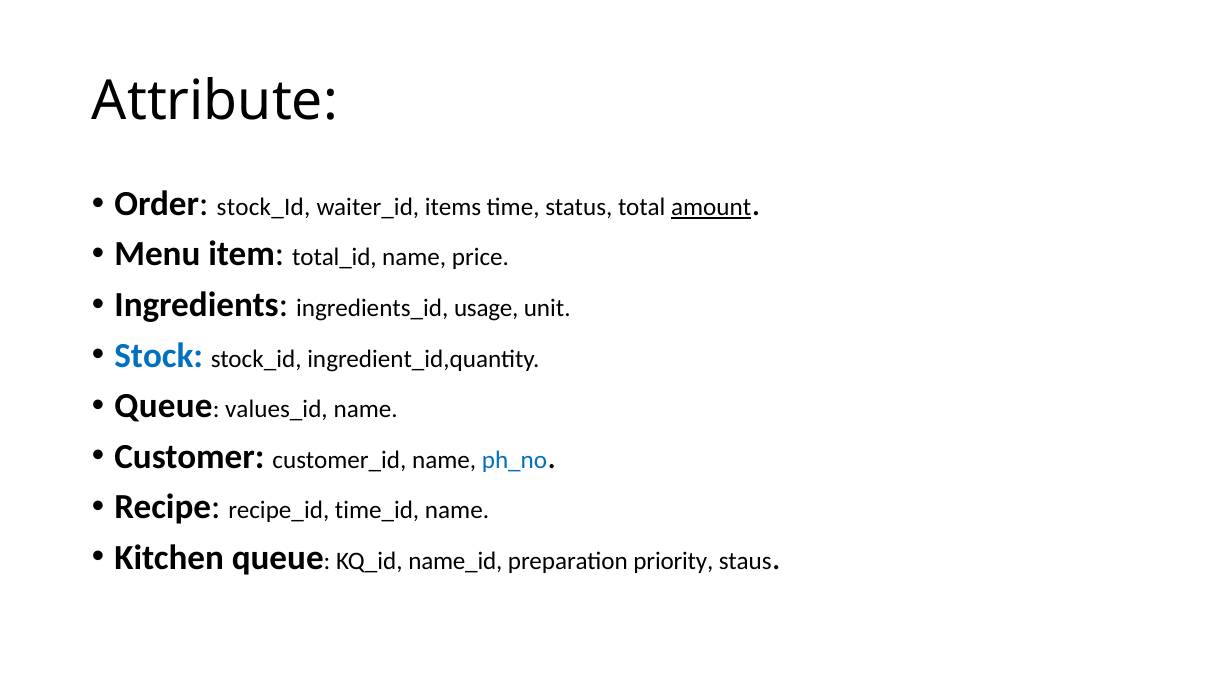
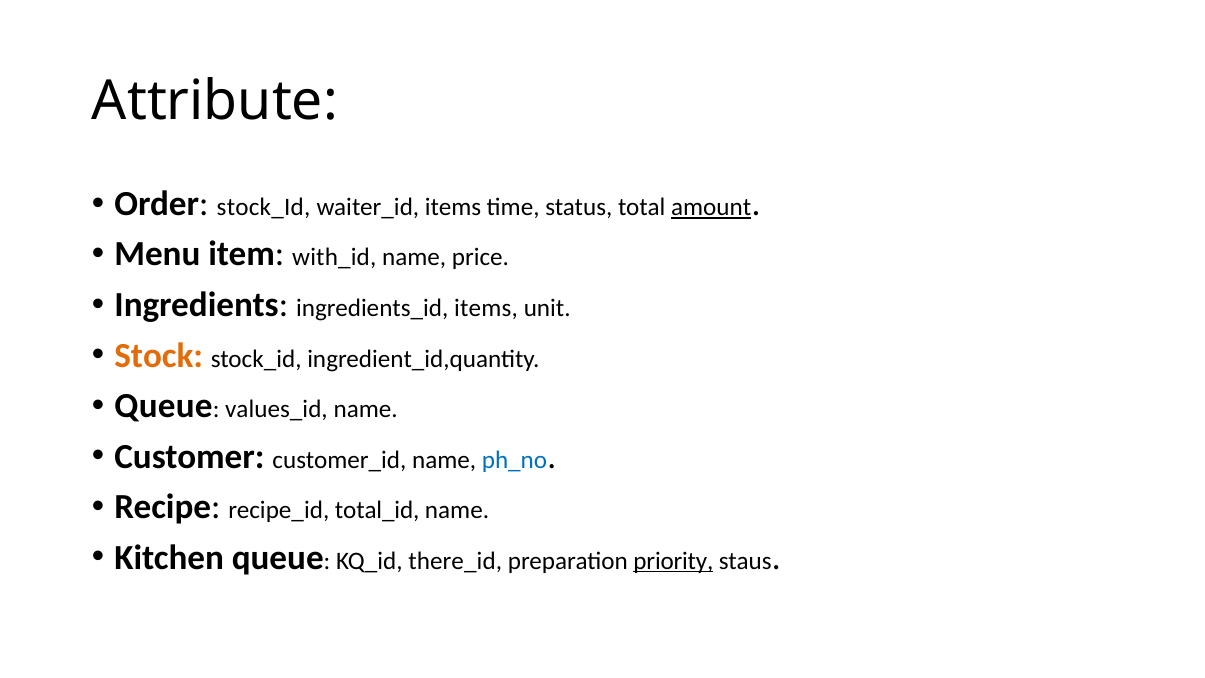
total_id: total_id -> with_id
ingredients_id usage: usage -> items
Stock colour: blue -> orange
time_id: time_id -> total_id
name_id: name_id -> there_id
priority underline: none -> present
